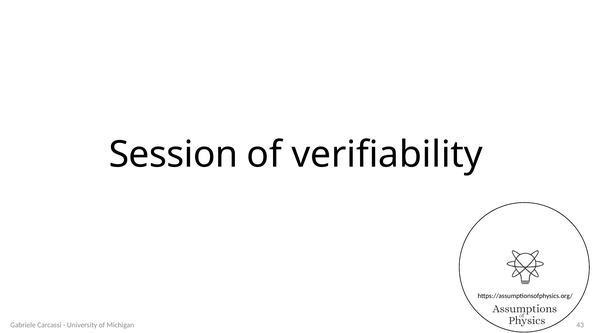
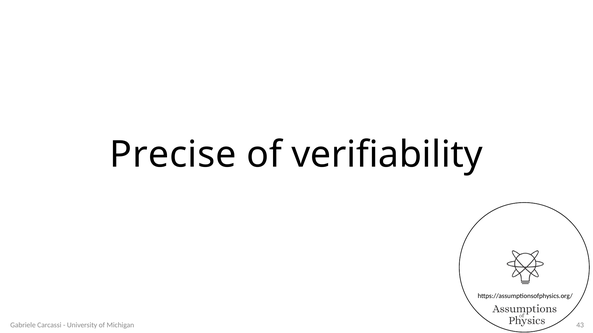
Session: Session -> Precise
